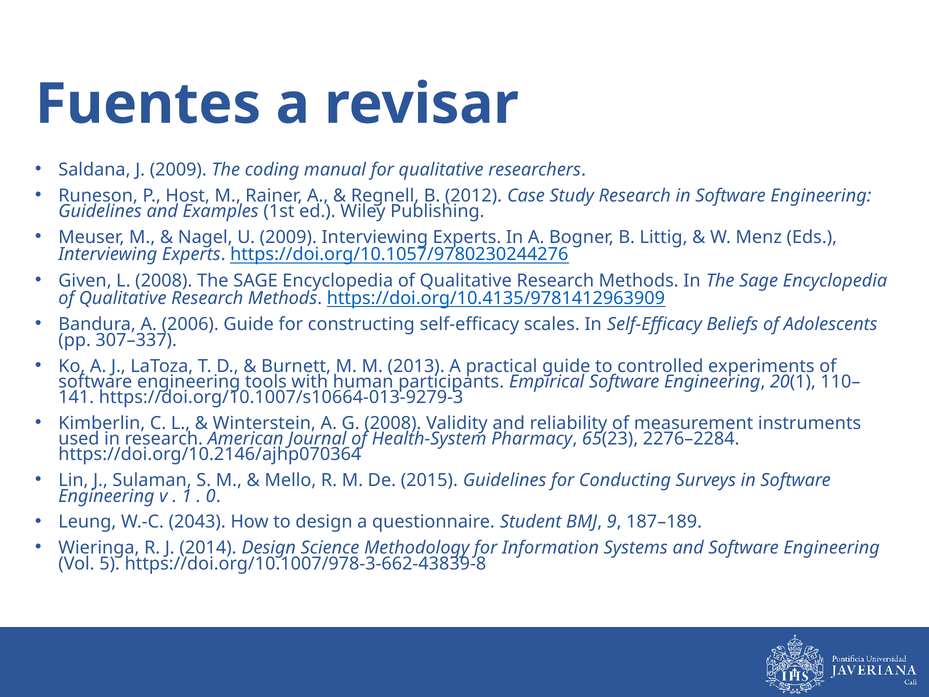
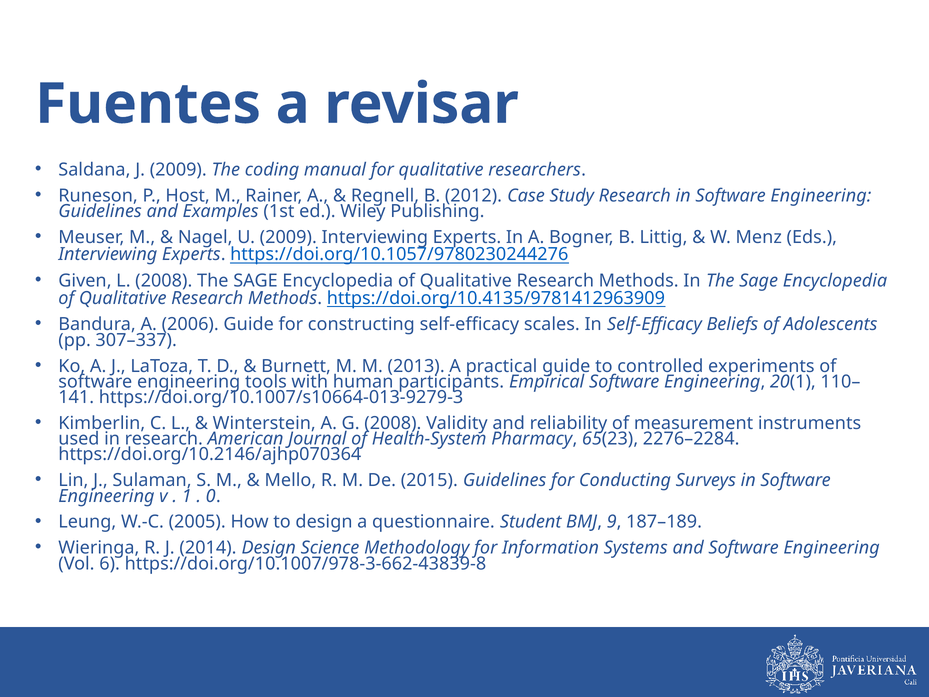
2043: 2043 -> 2005
5: 5 -> 6
